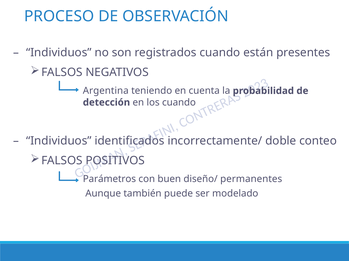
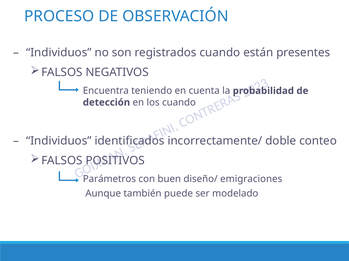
Argentina: Argentina -> Encuentra
permanentes: permanentes -> emigraciones
